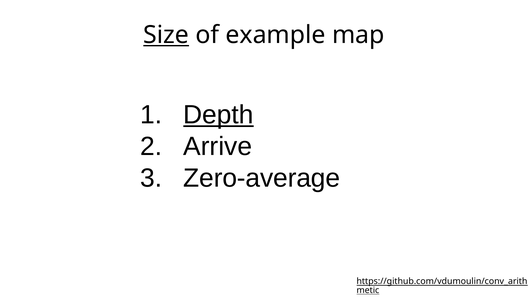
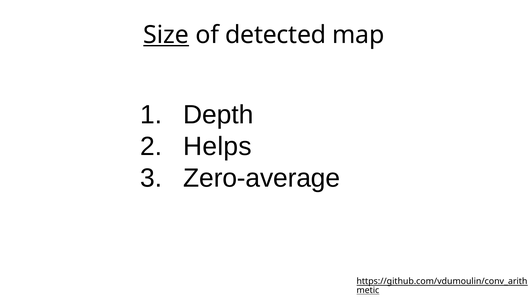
example: example -> detected
Depth underline: present -> none
Arrive: Arrive -> Helps
